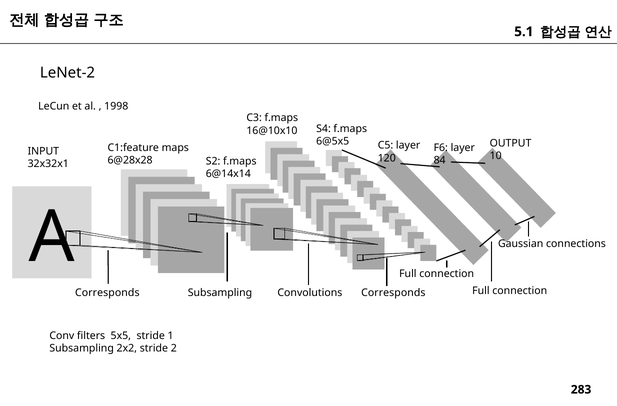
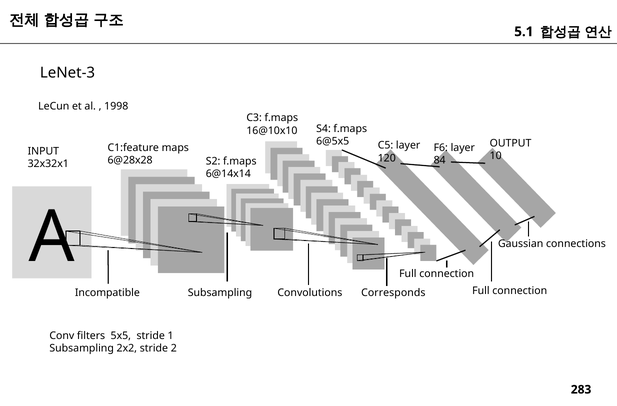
LeNet-2: LeNet-2 -> LeNet-3
Corresponds at (107, 292): Corresponds -> Incompatible
